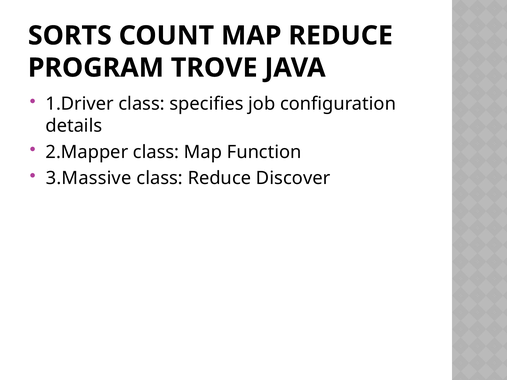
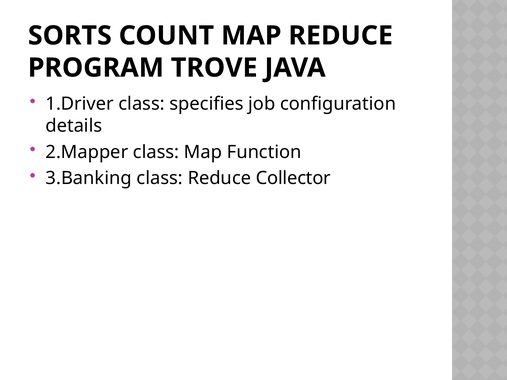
3.Massive: 3.Massive -> 3.Banking
Discover: Discover -> Collector
